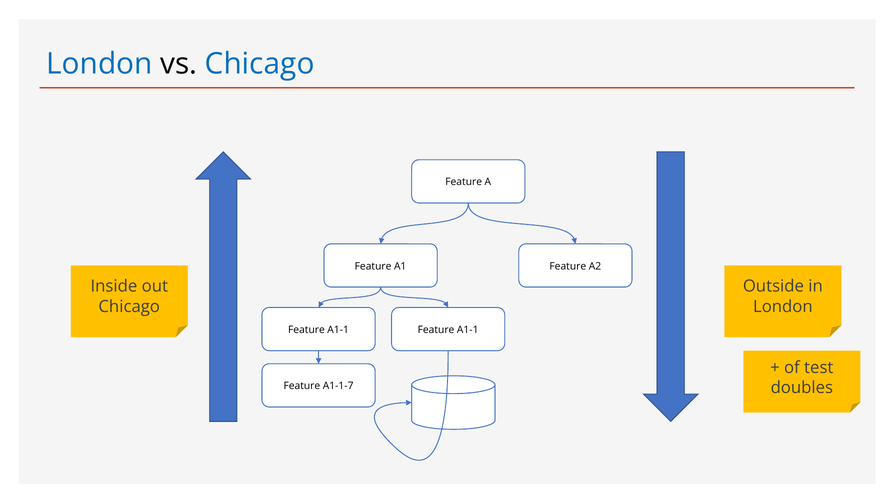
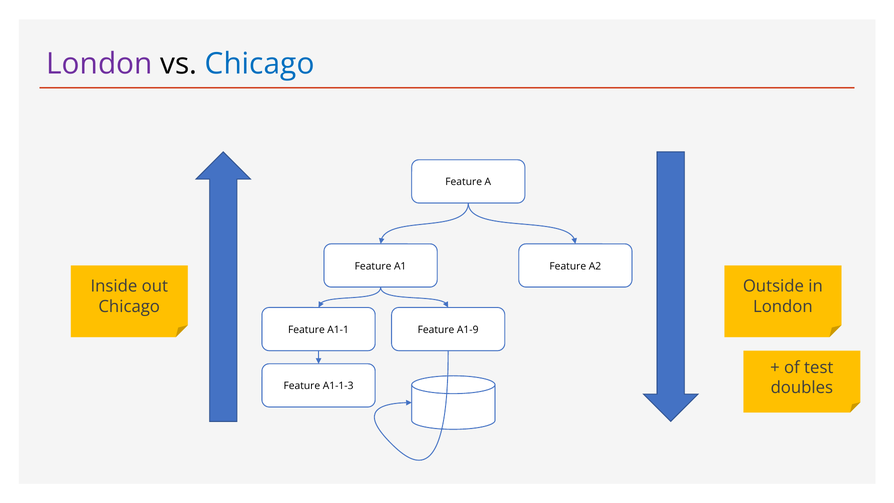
London at (99, 64) colour: blue -> purple
A1-1 at (468, 330): A1-1 -> A1-9
A1-1-7: A1-1-7 -> A1-1-3
